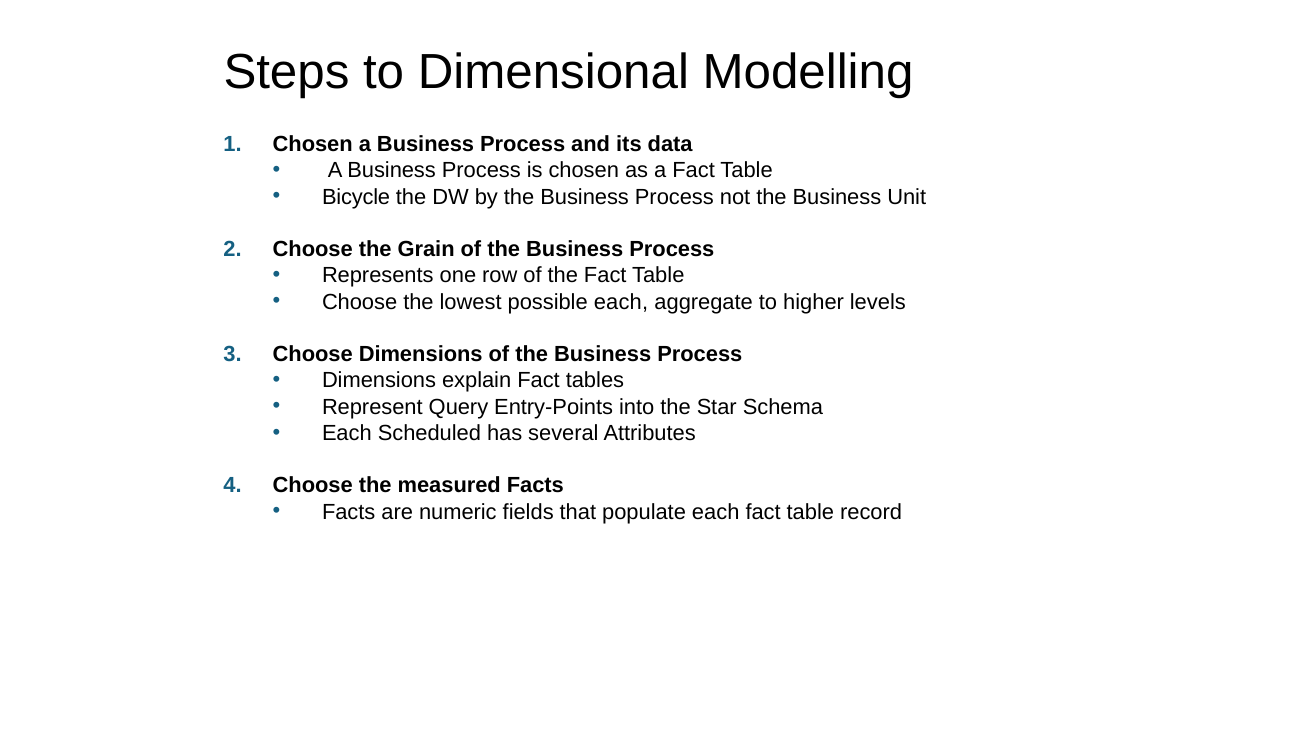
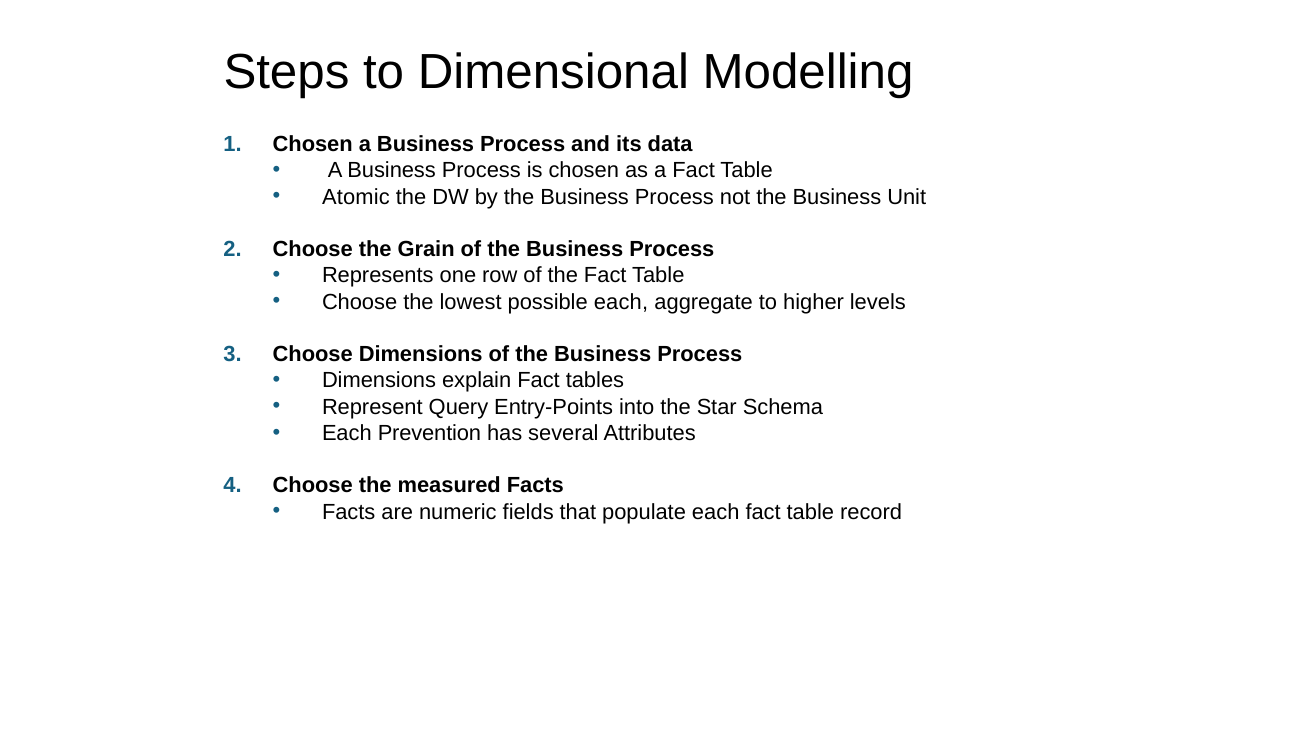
Bicycle: Bicycle -> Atomic
Scheduled: Scheduled -> Prevention
